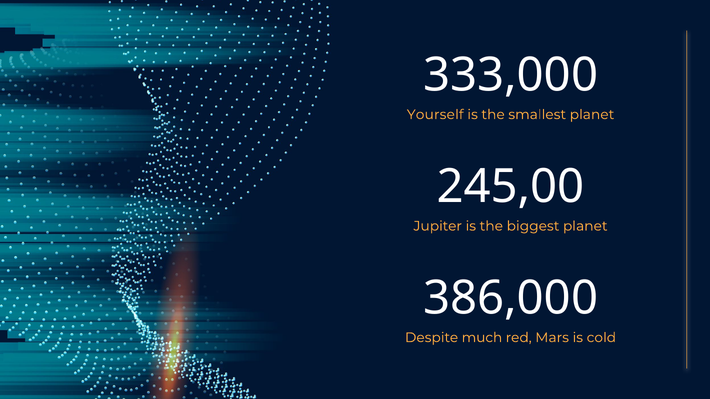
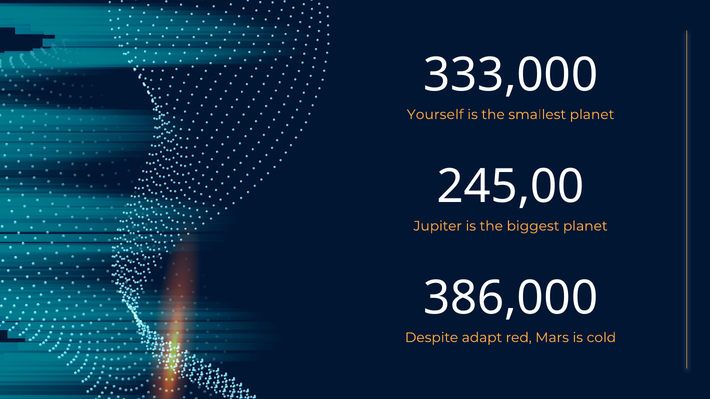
much: much -> adapt
